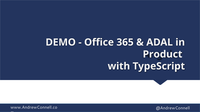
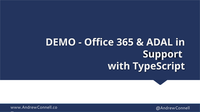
Product: Product -> Support
